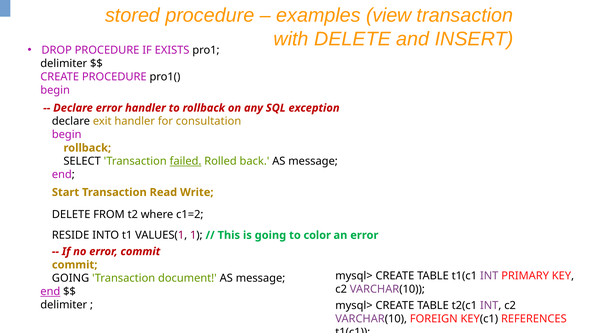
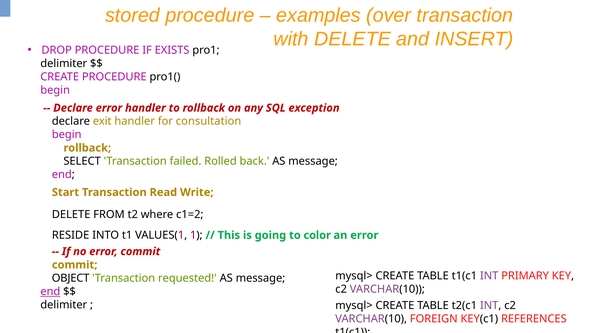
view: view -> over
failed underline: present -> none
GOING at (71, 278): GOING -> OBJECT
document: document -> requested
